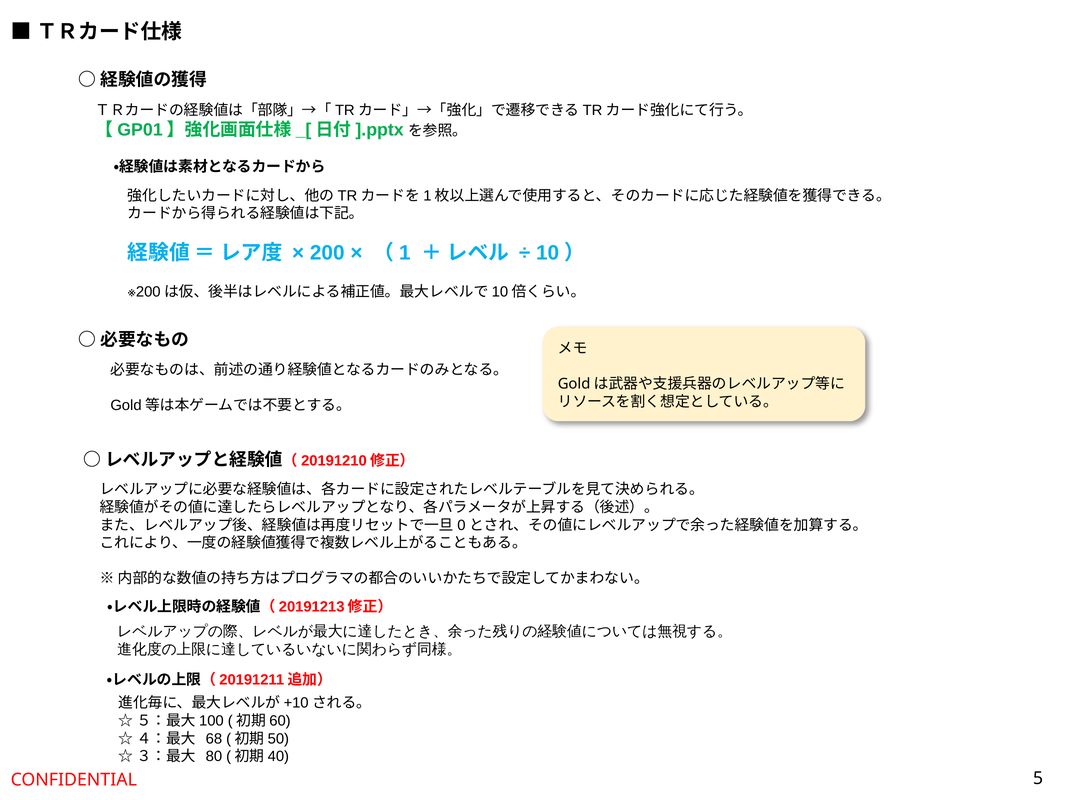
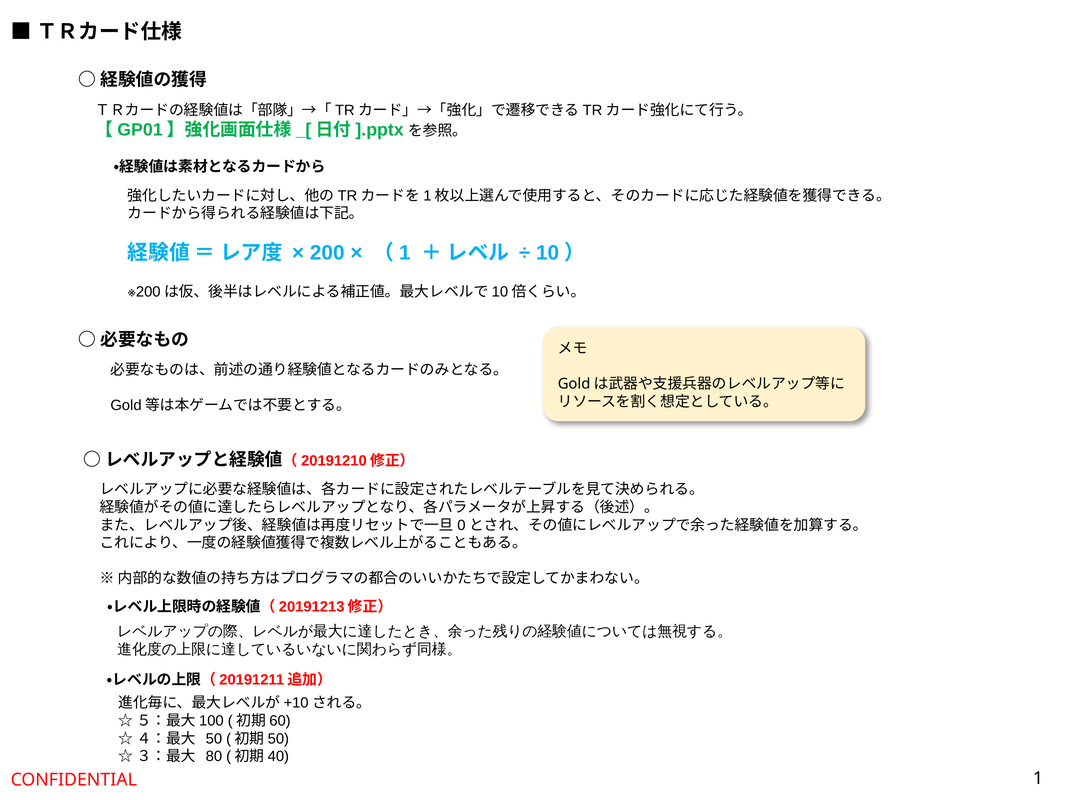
68: 68 -> 50
5: 5 -> 1
